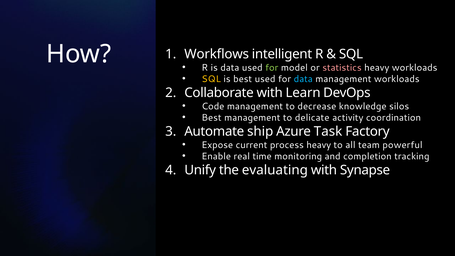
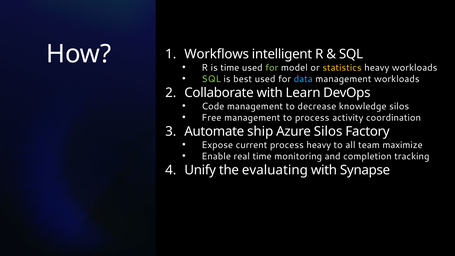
is data: data -> time
statistics colour: pink -> yellow
SQL at (211, 79) colour: yellow -> light green
Best at (212, 118): Best -> Free
to delicate: delicate -> process
Azure Task: Task -> Silos
powerful: powerful -> maximize
